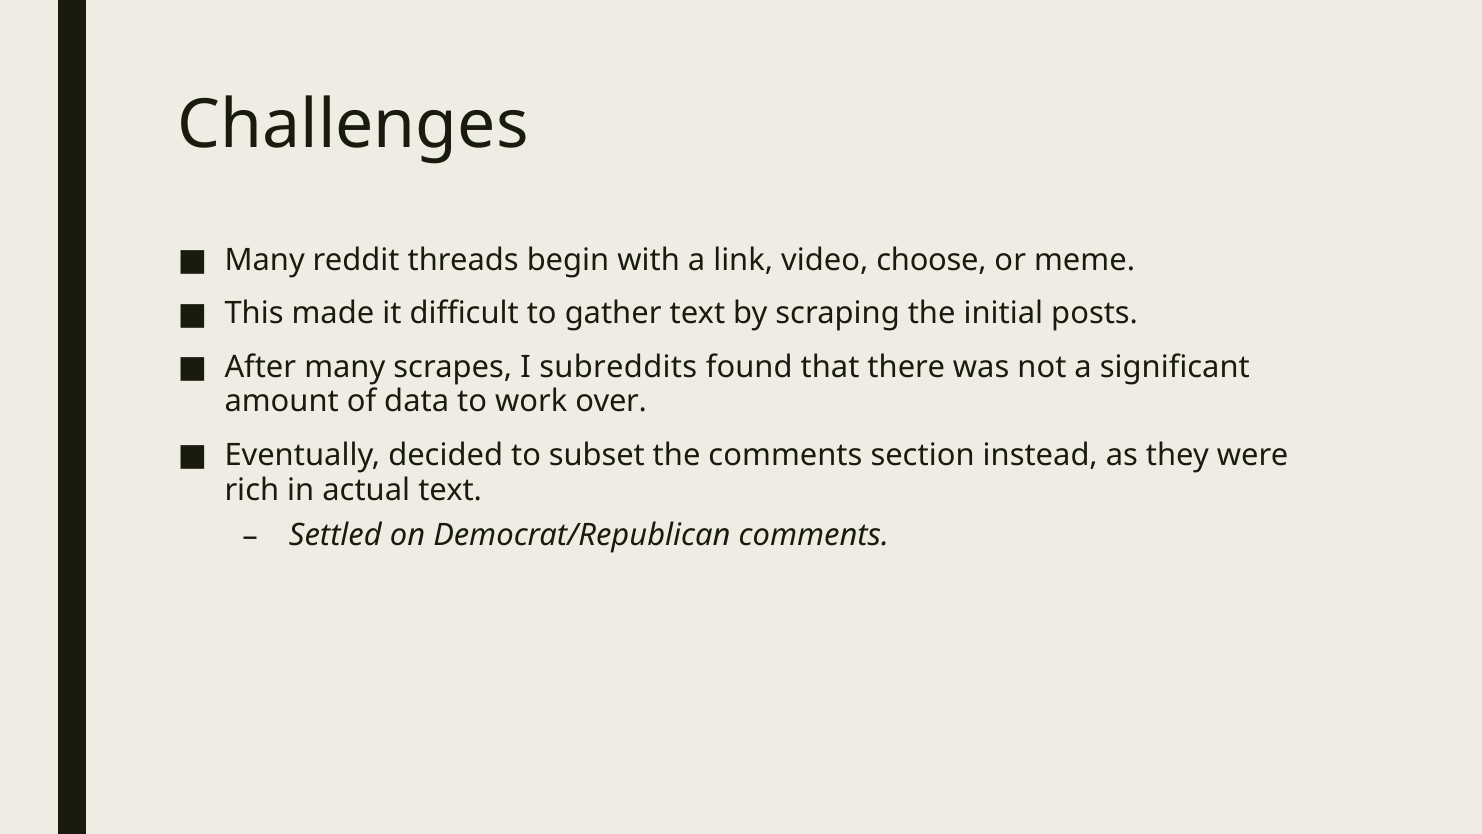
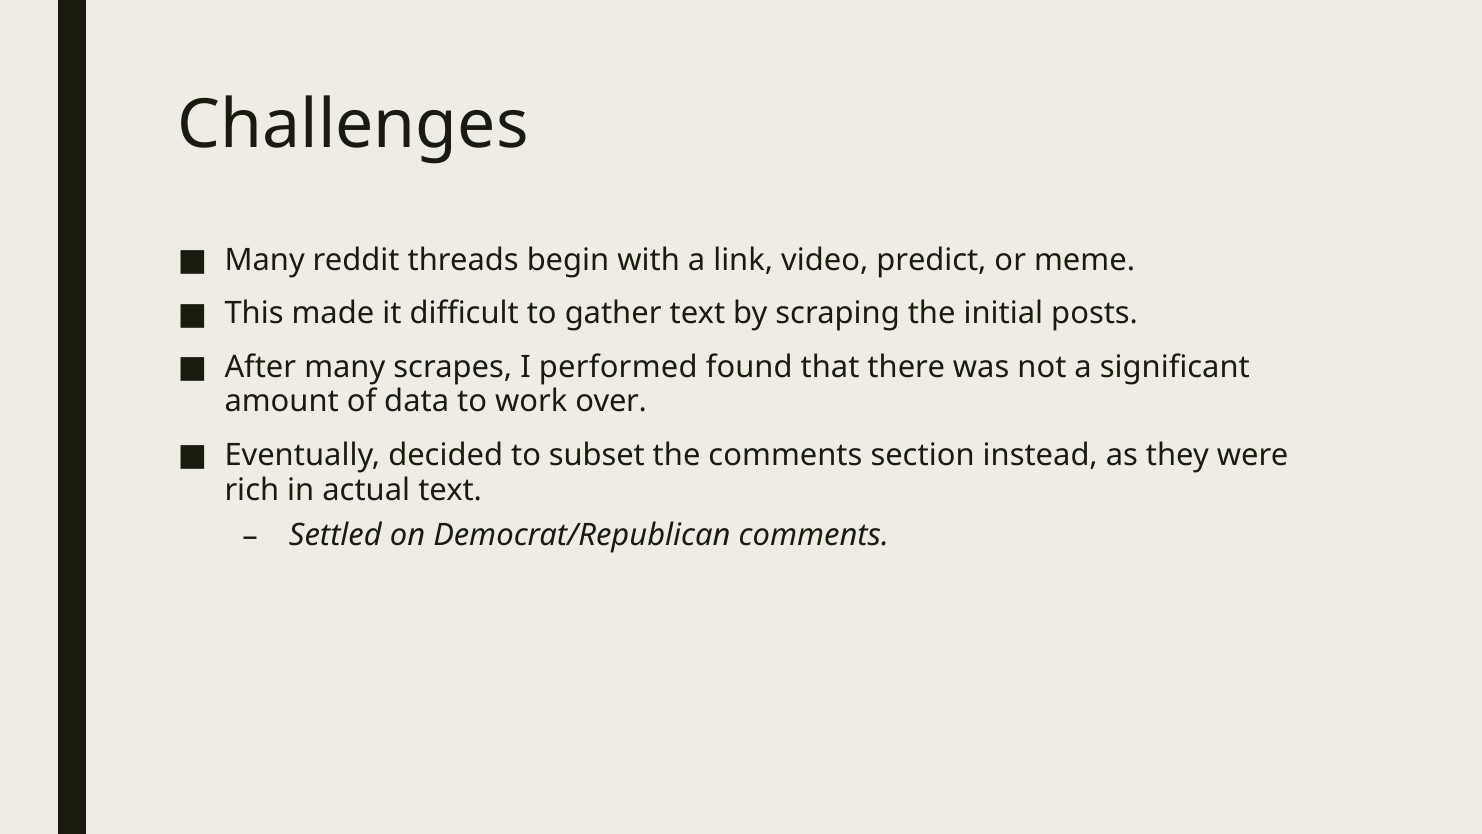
choose: choose -> predict
subreddits: subreddits -> performed
